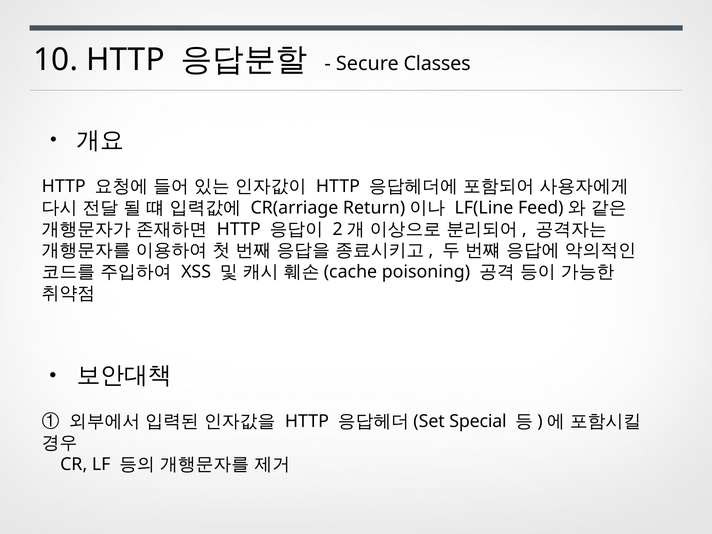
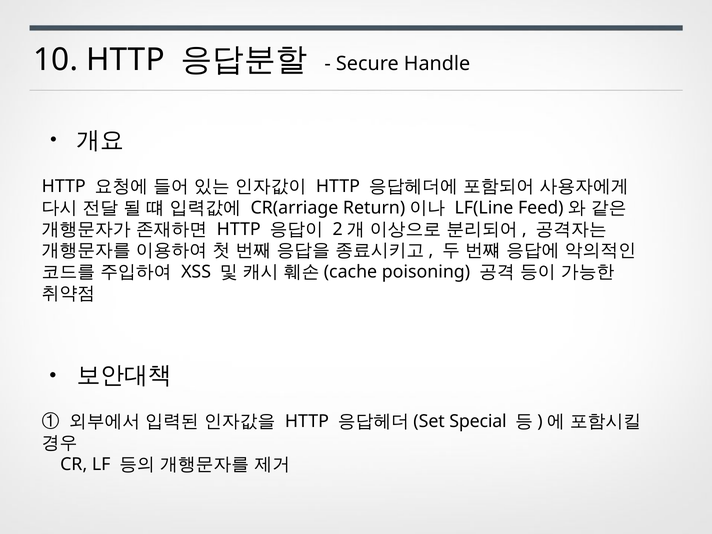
Classes: Classes -> Handle
